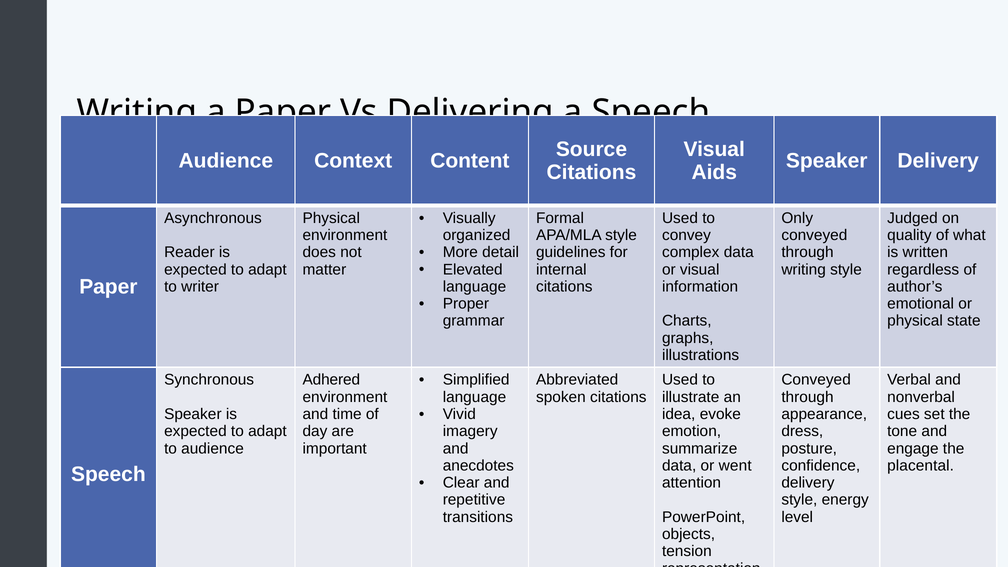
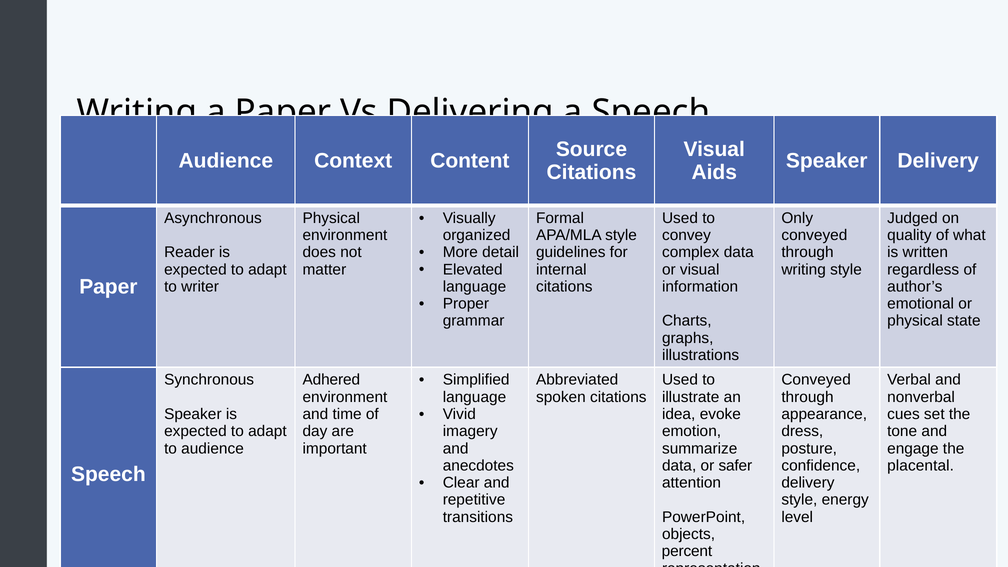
went: went -> safer
tension: tension -> percent
